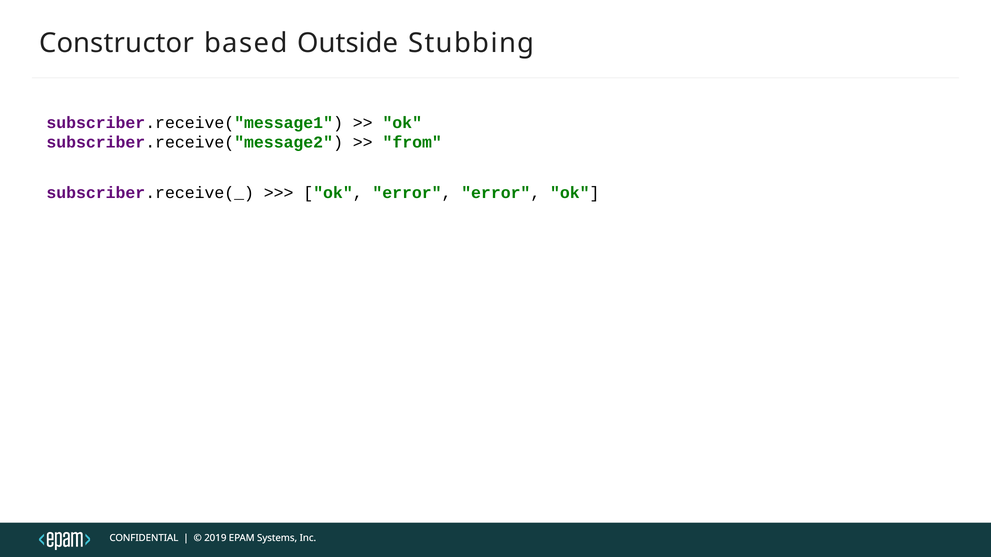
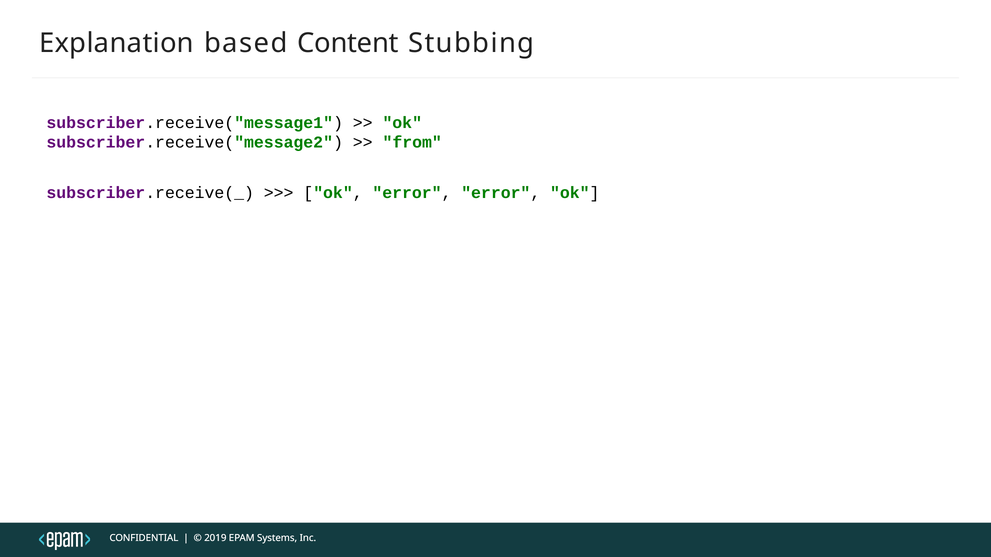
Constructor: Constructor -> Explanation
Outside: Outside -> Content
